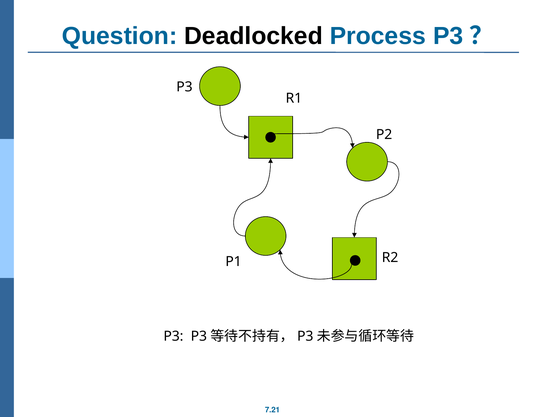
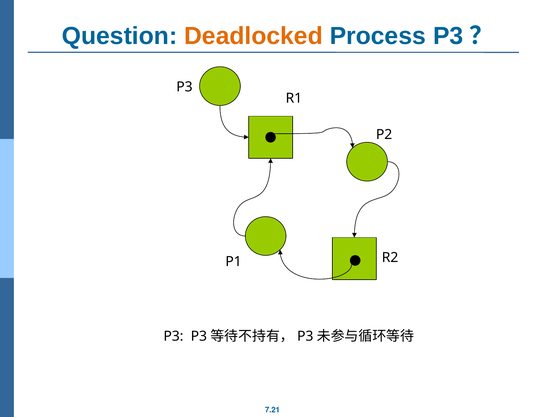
Deadlocked colour: black -> orange
